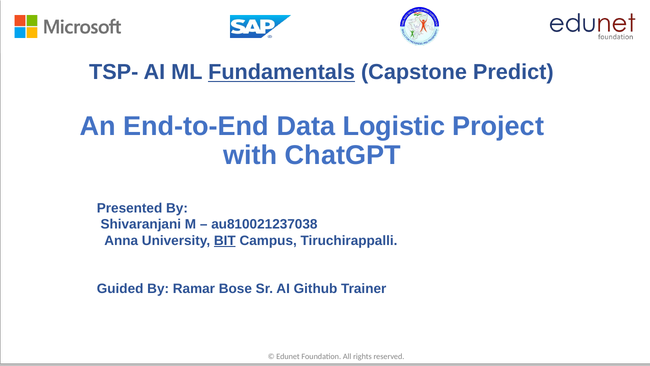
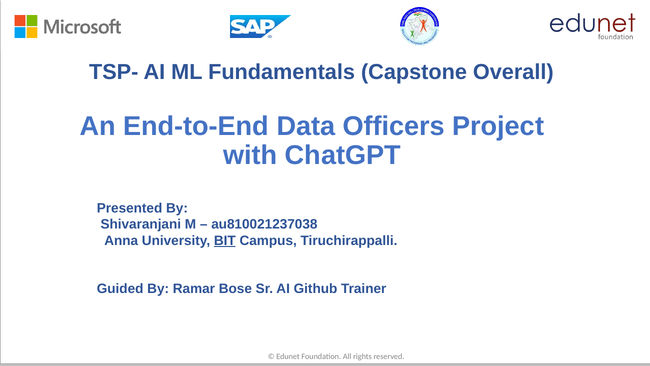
Fundamentals underline: present -> none
Predict: Predict -> Overall
Logistic: Logistic -> Officers
